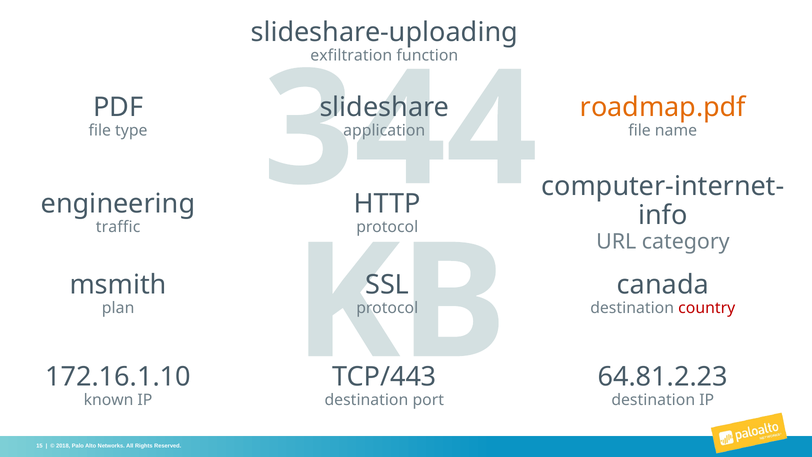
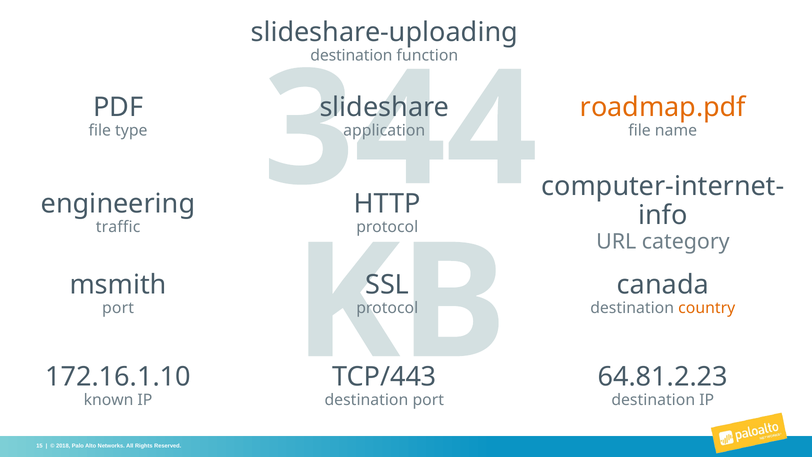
exfiltration at (351, 55): exfiltration -> destination
plan at (118, 308): plan -> port
country colour: red -> orange
